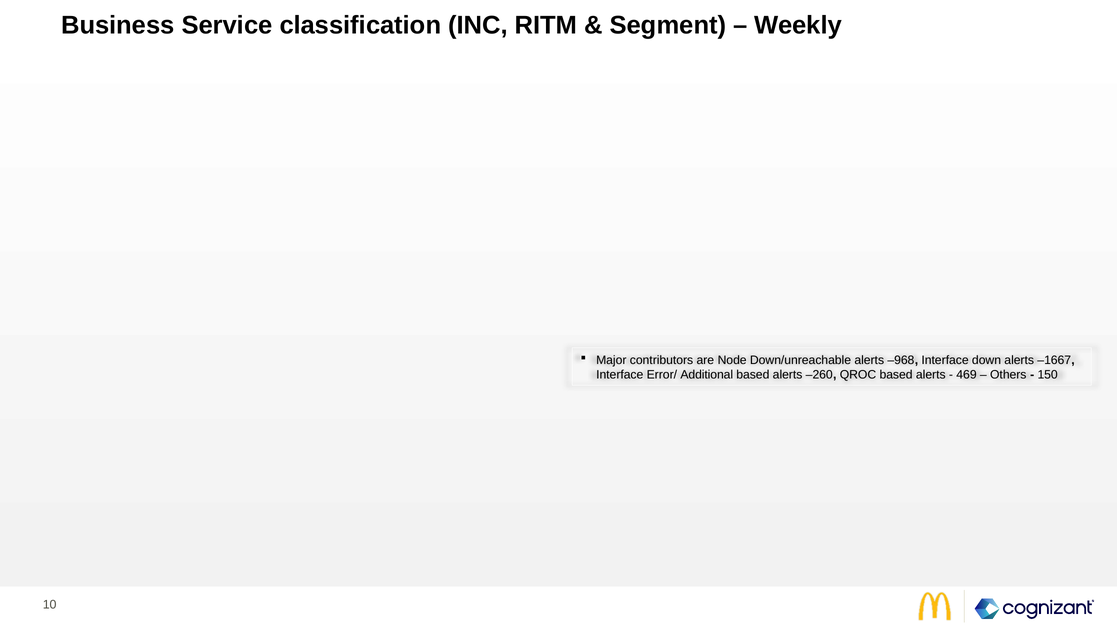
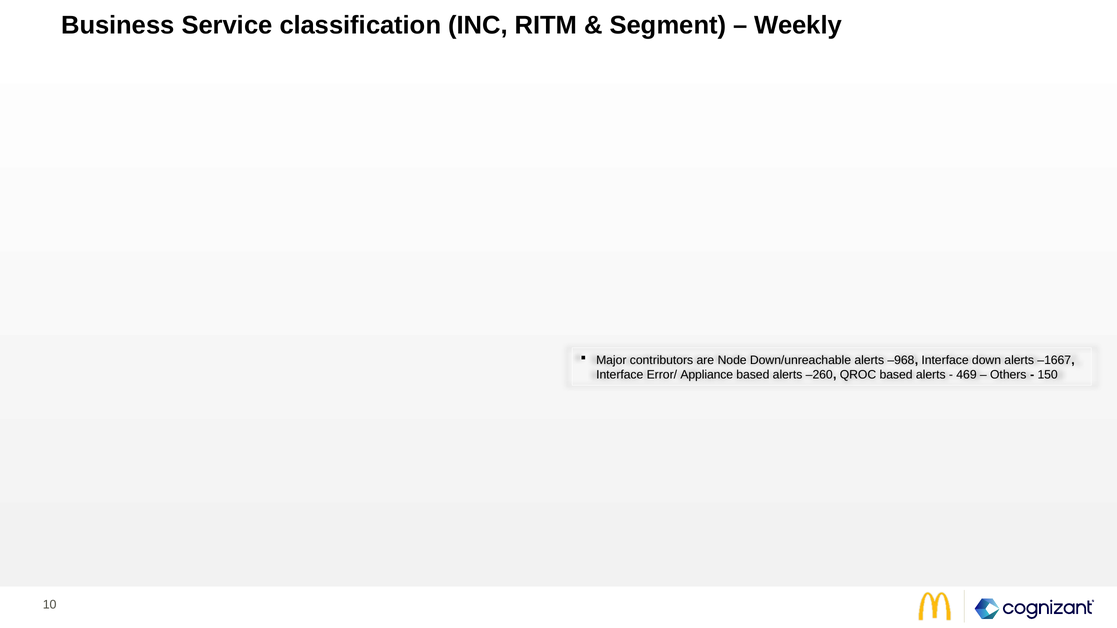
Additional: Additional -> Appliance
